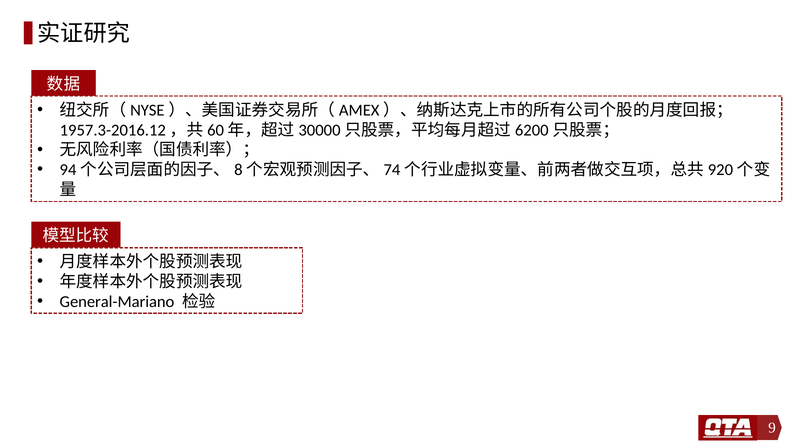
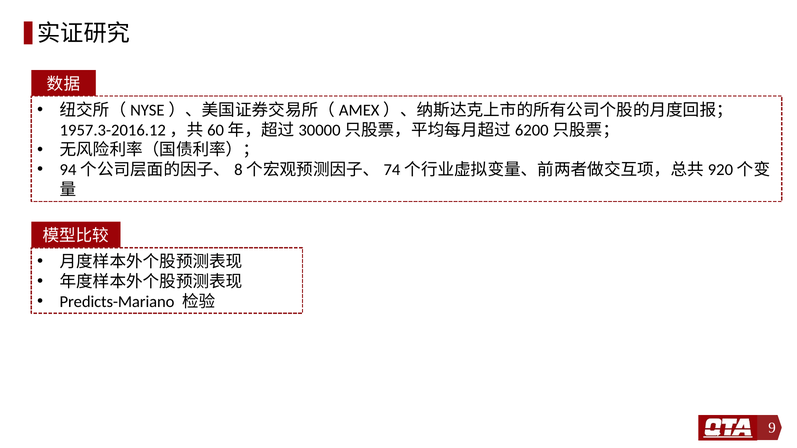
General-Mariano: General-Mariano -> Predicts-Mariano
